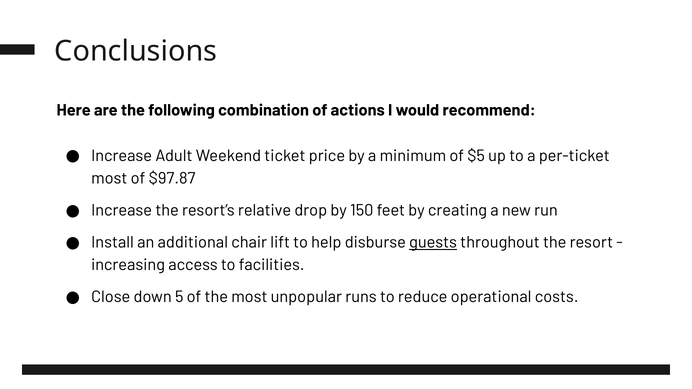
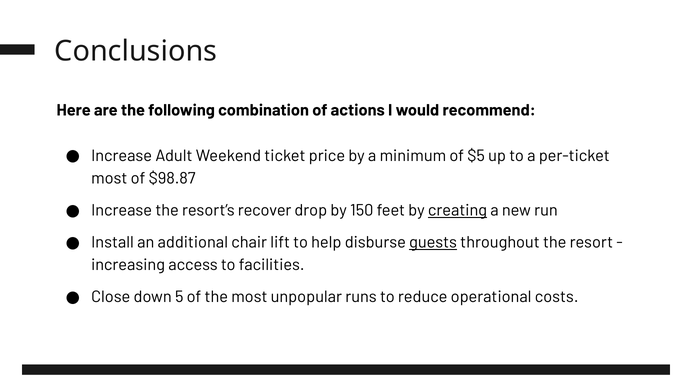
$97.87: $97.87 -> $98.87
relative: relative -> recover
creating underline: none -> present
